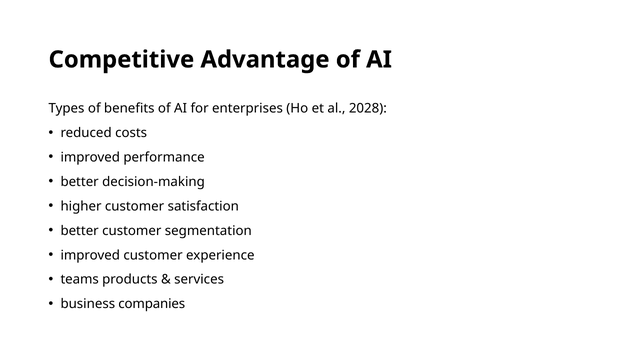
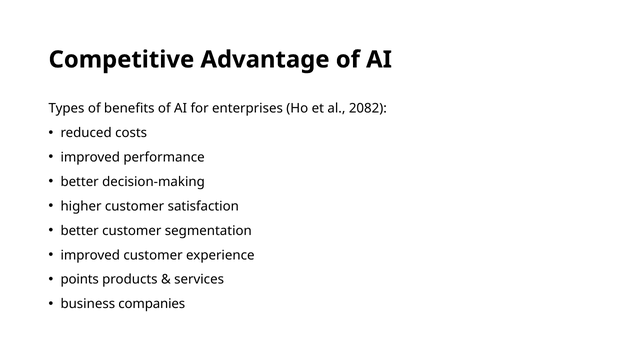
2028: 2028 -> 2082
teams: teams -> points
